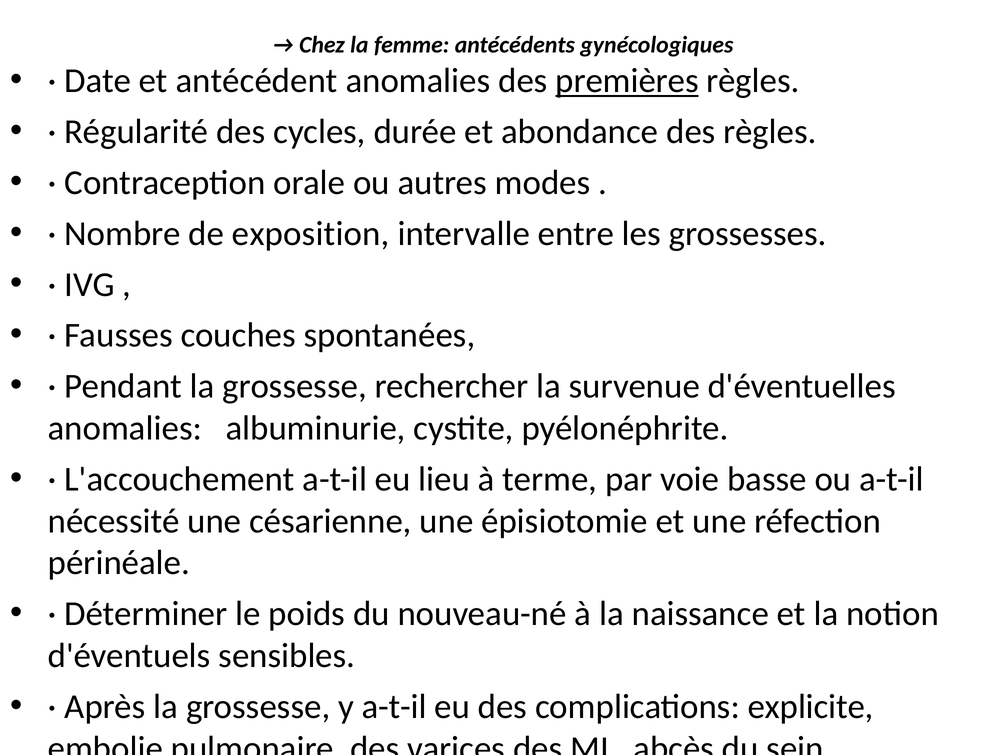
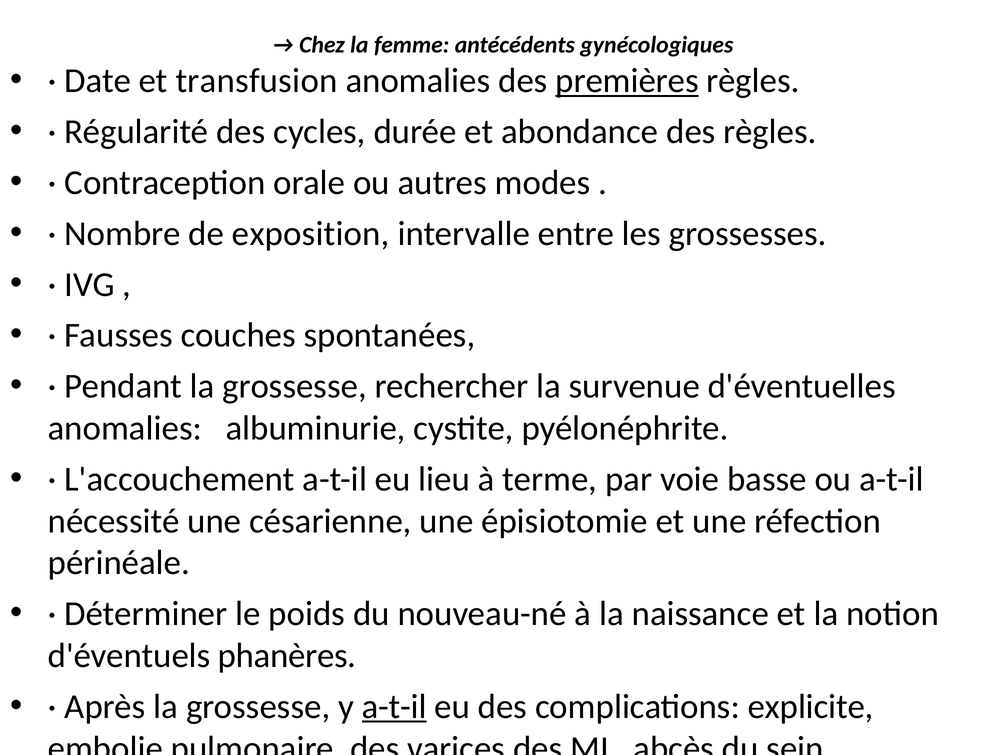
antécédent: antécédent -> transfusion
sensibles: sensibles -> phanères
a-t-il at (394, 706) underline: none -> present
